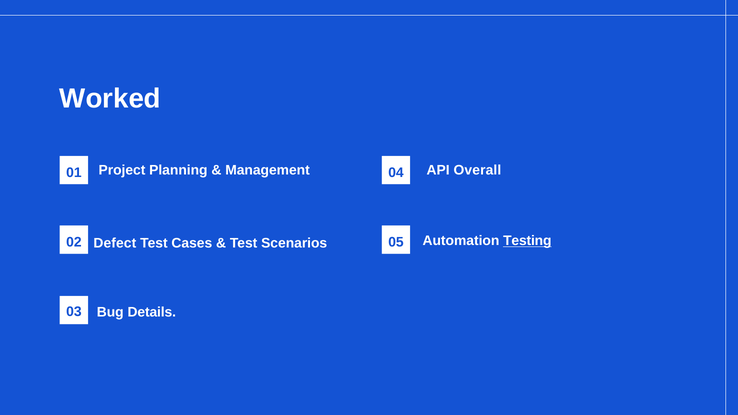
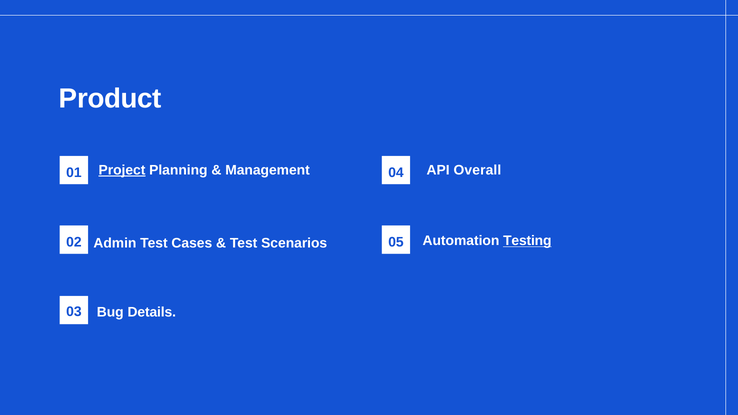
Worked: Worked -> Product
Project underline: none -> present
Defect: Defect -> Admin
